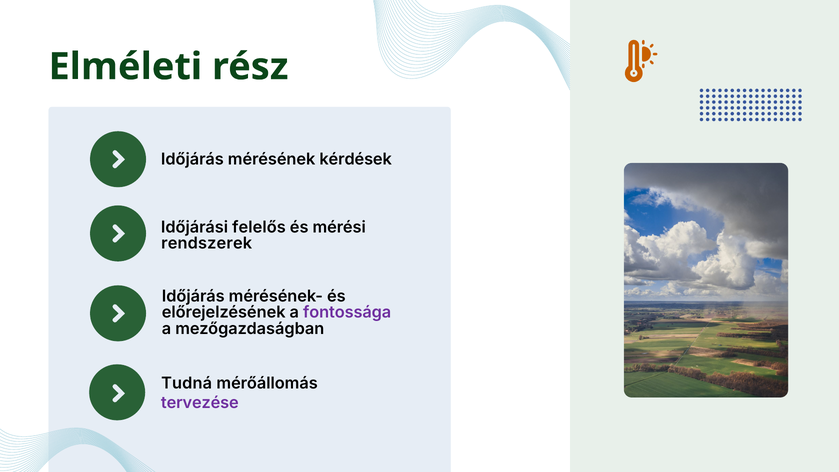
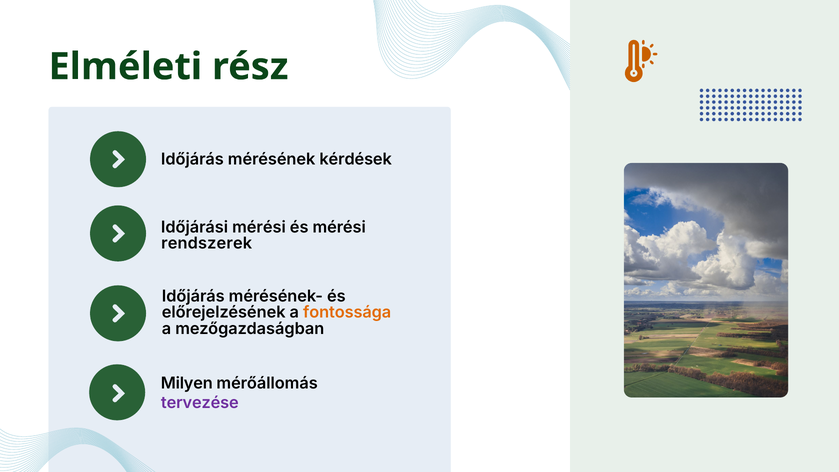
Időjárási felelős: felelős -> mérési
fontossága colour: purple -> orange
Tudná: Tudná -> Milyen
